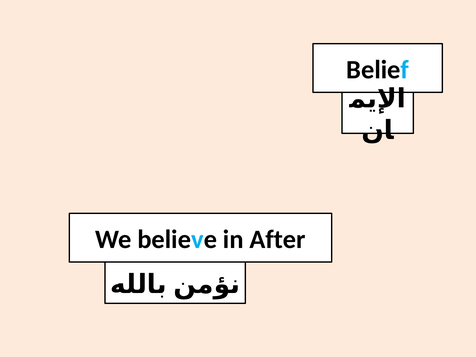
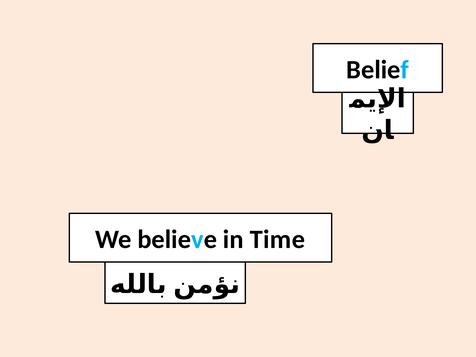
After: After -> Time
